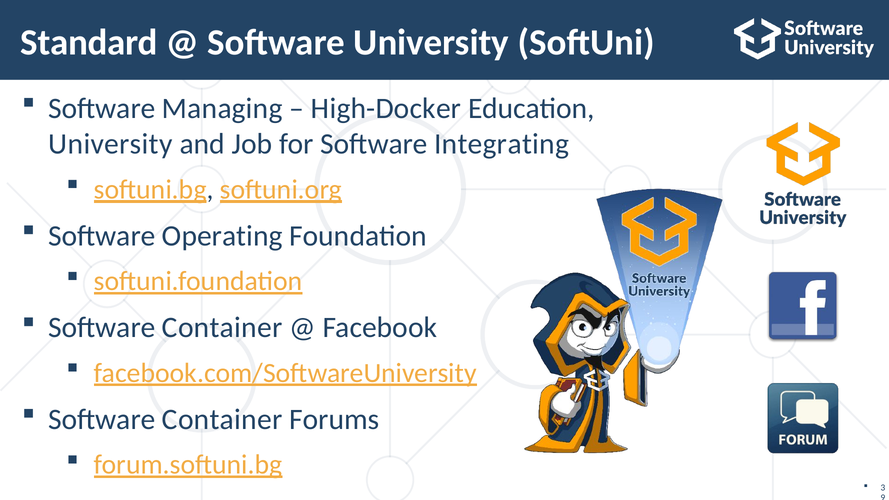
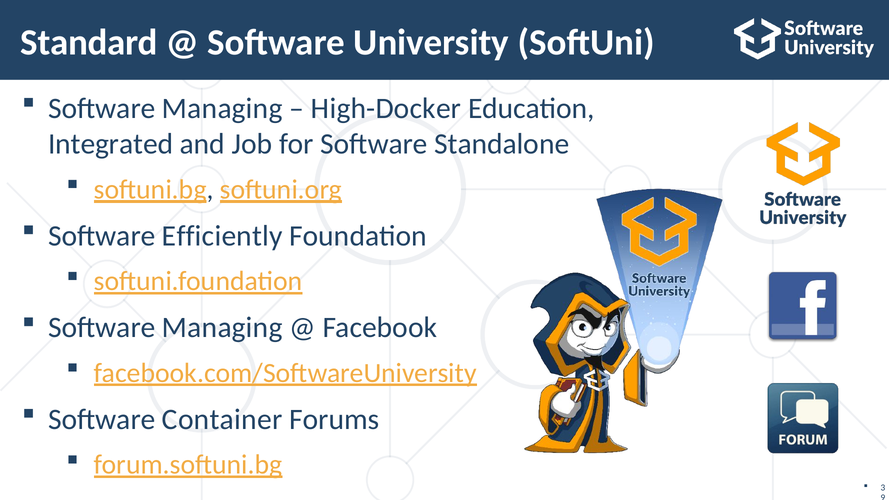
University at (110, 144): University -> Integrated
Integrating: Integrating -> Standalone
Operating: Operating -> Efficiently
Container at (222, 328): Container -> Managing
